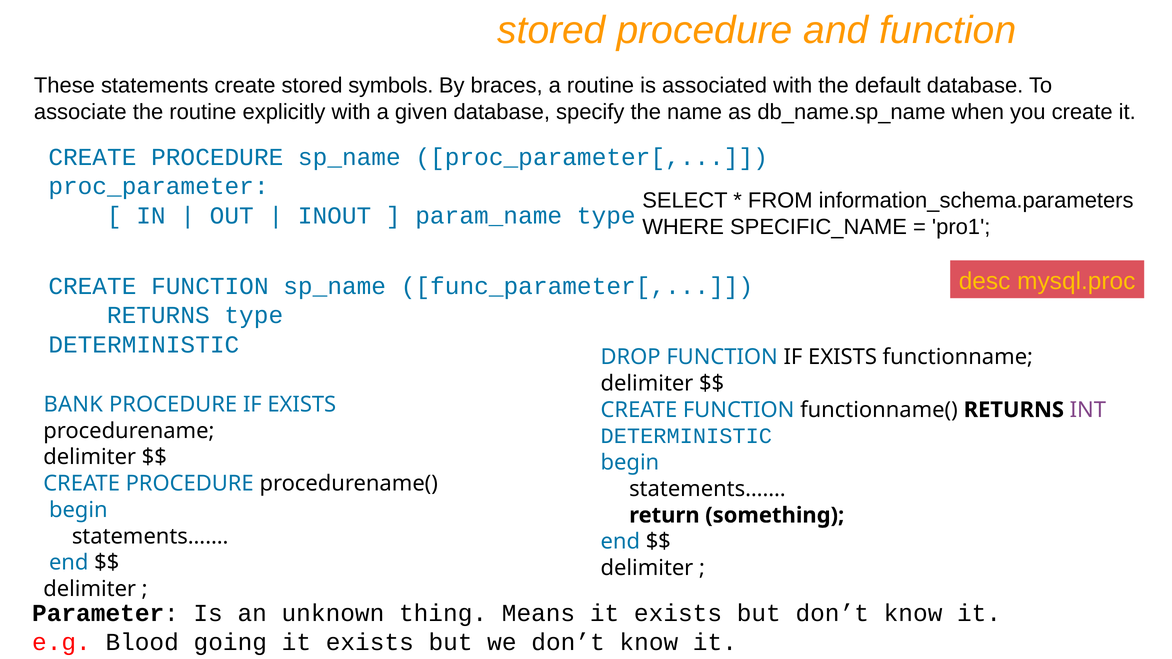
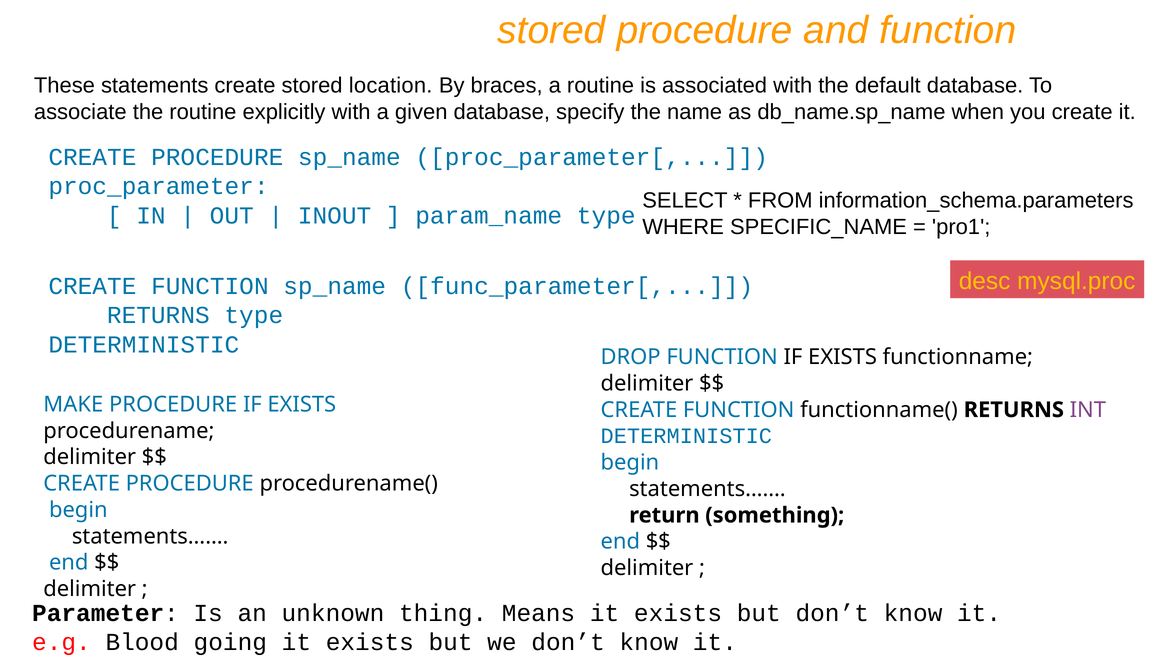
symbols: symbols -> location
BANK: BANK -> MAKE
